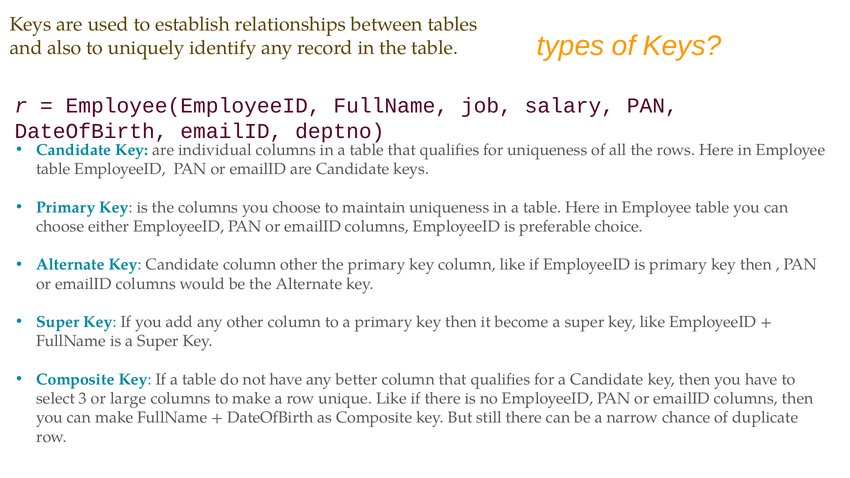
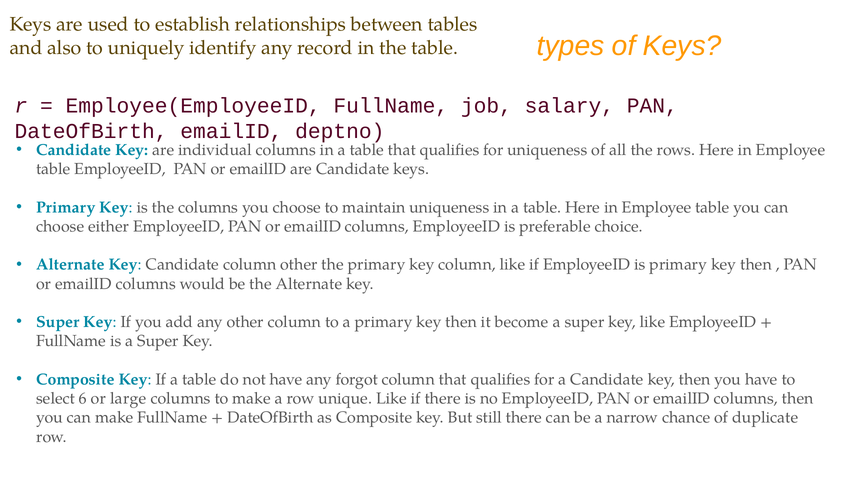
better: better -> forgot
3: 3 -> 6
